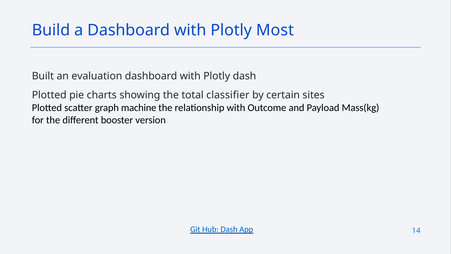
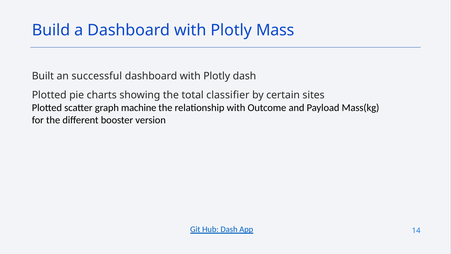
Most: Most -> Mass
evaluation: evaluation -> successful
